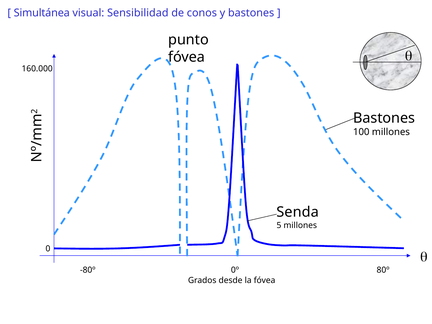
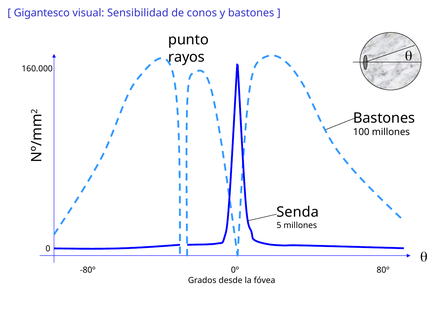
Simultánea: Simultánea -> Gigantesco
fóvea at (187, 57): fóvea -> rayos
